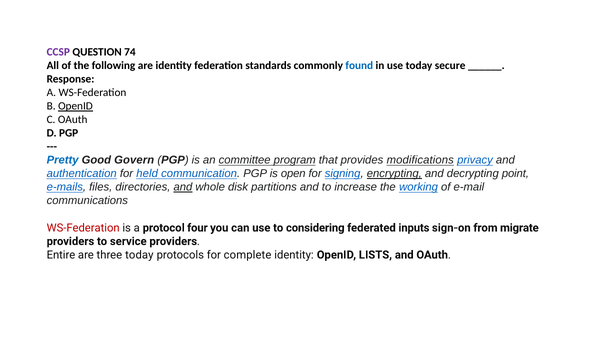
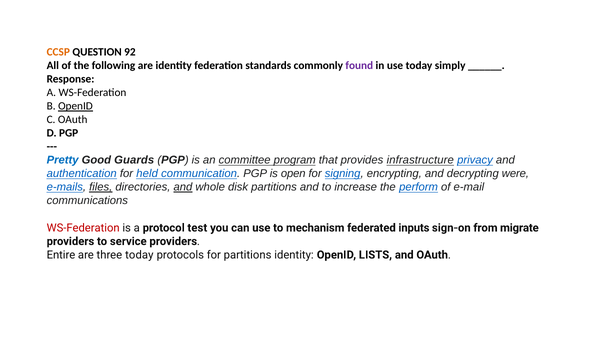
CCSP colour: purple -> orange
74: 74 -> 92
found colour: blue -> purple
secure: secure -> simply
Govern: Govern -> Guards
modifications: modifications -> infrastructure
encrypting underline: present -> none
point: point -> were
files underline: none -> present
working: working -> perform
four: four -> test
considering: considering -> mechanism
for complete: complete -> partitions
